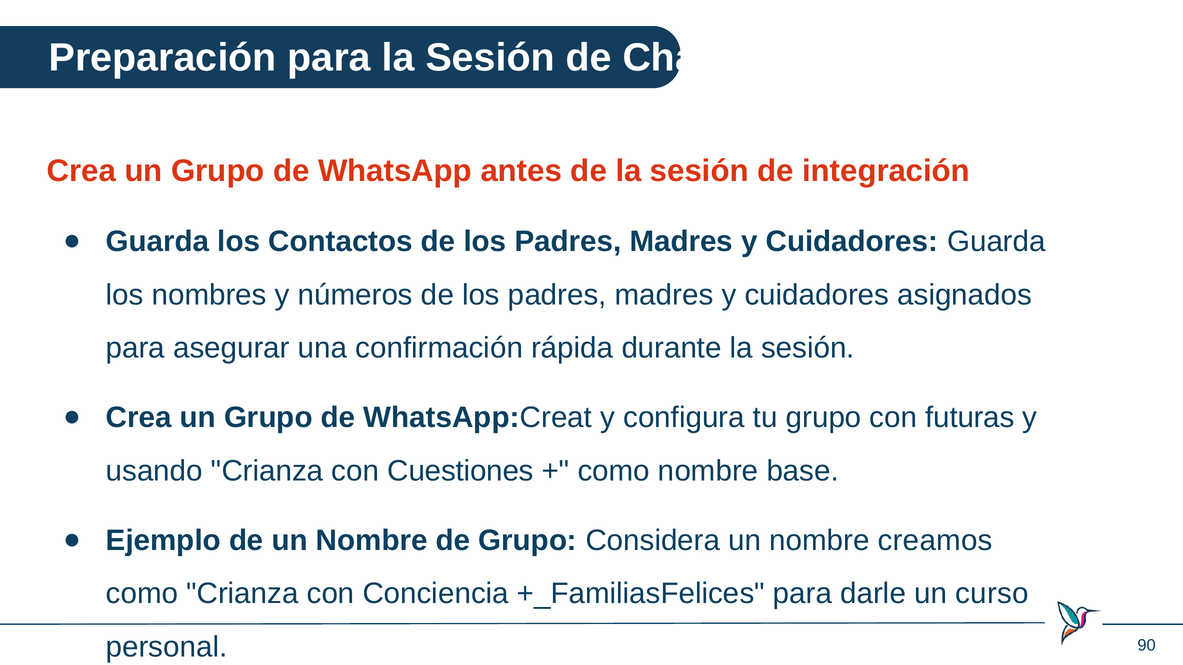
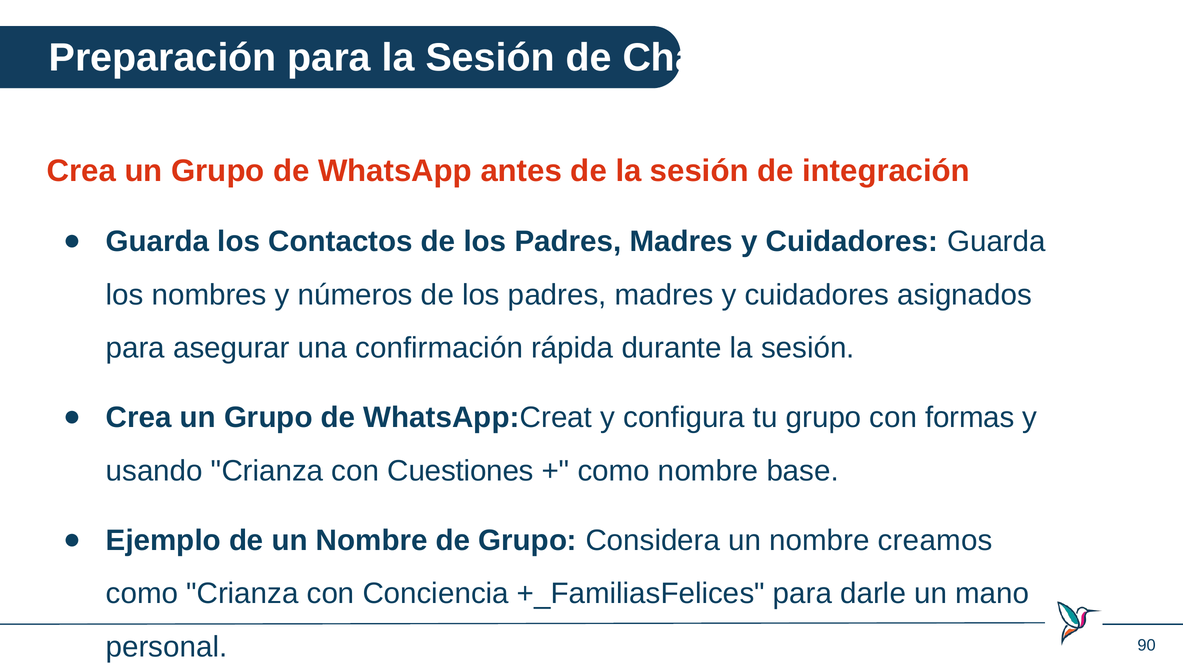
futuras: futuras -> formas
curso: curso -> mano
